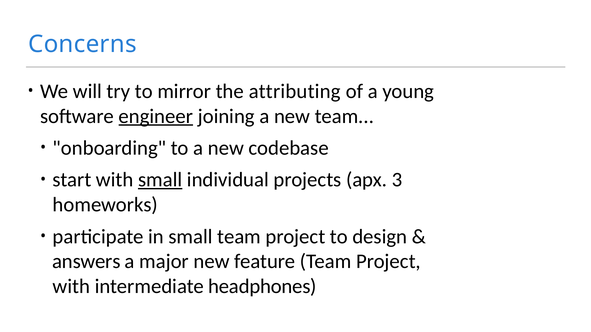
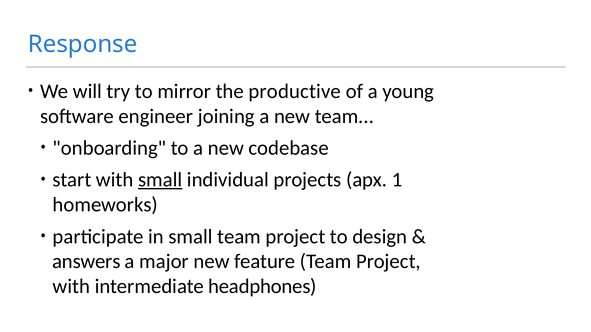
Concerns: Concerns -> Response
attributing: attributing -> productive
engineer underline: present -> none
3: 3 -> 1
